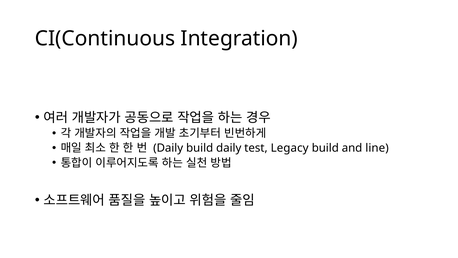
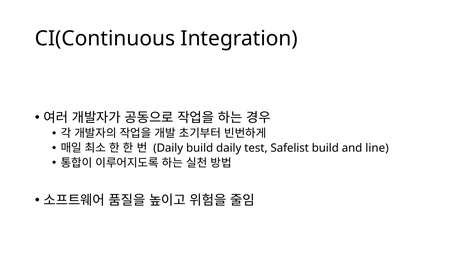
Legacy: Legacy -> Safelist
